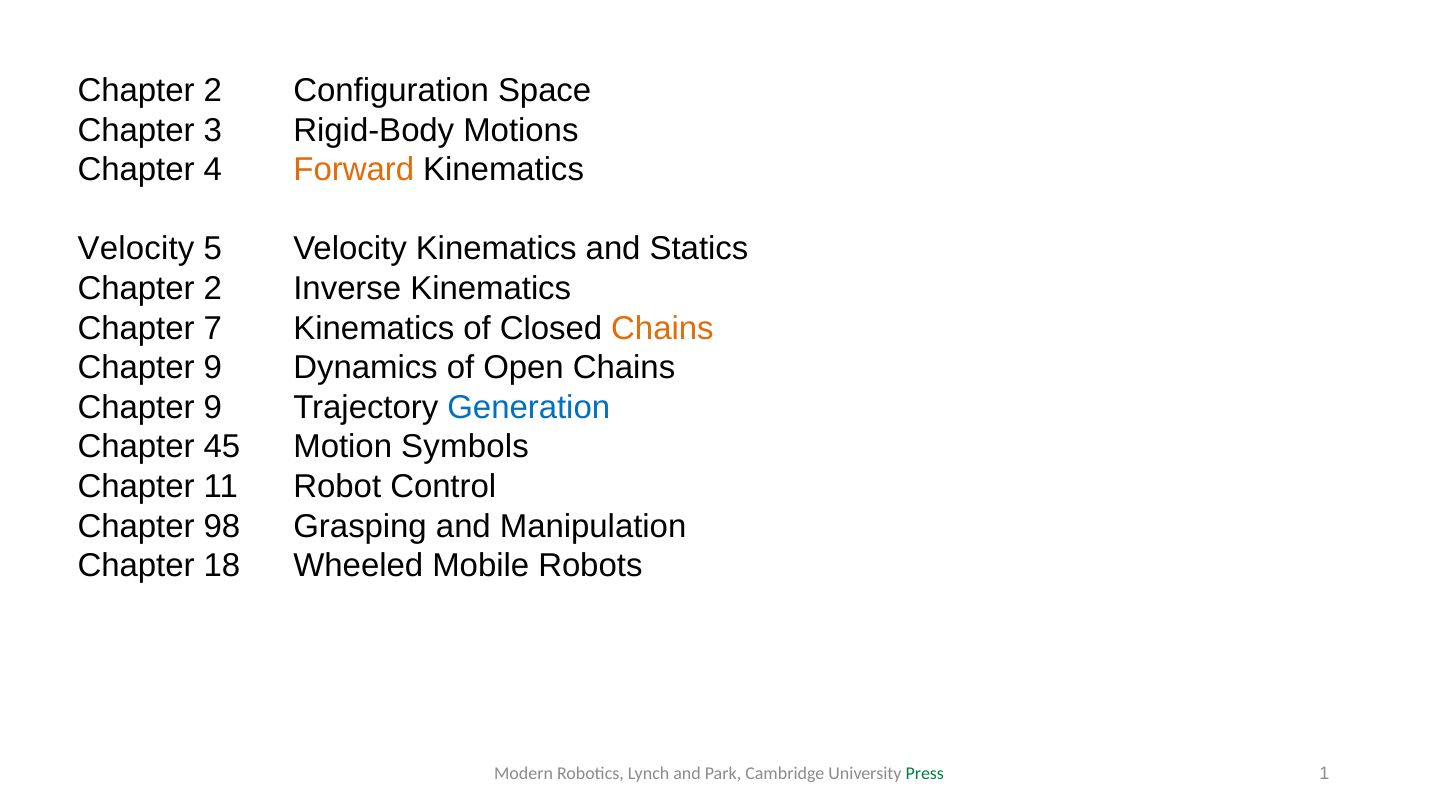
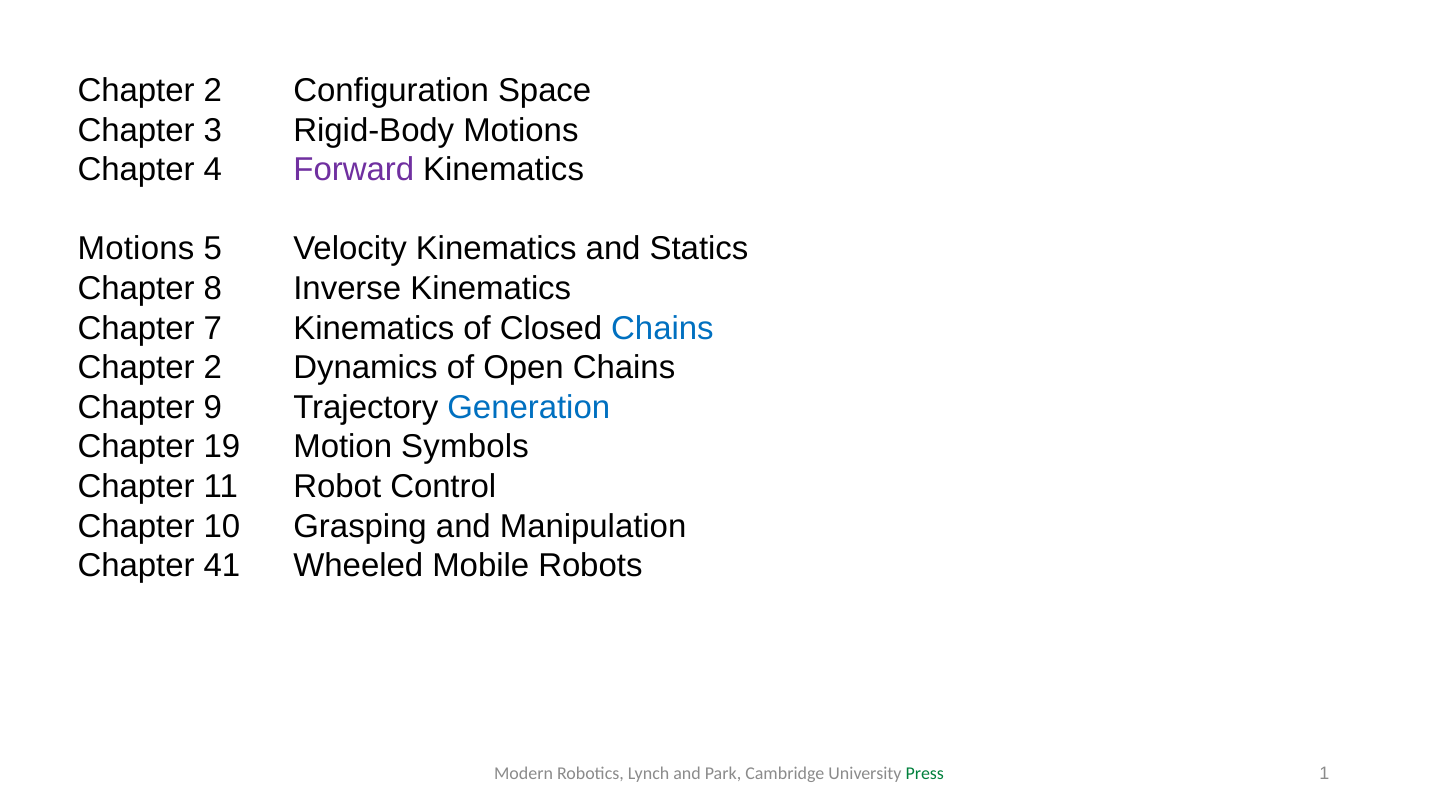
Forward colour: orange -> purple
Velocity at (136, 249): Velocity -> Motions
2 at (213, 288): 2 -> 8
Chains at (662, 328) colour: orange -> blue
9 at (213, 368): 9 -> 2
45: 45 -> 19
98: 98 -> 10
18: 18 -> 41
